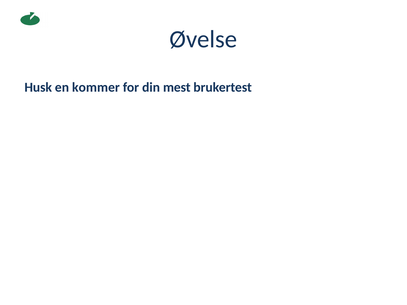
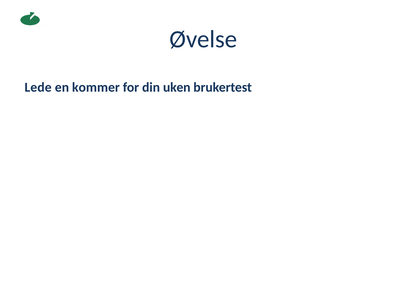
Husk: Husk -> Lede
mest: mest -> uken
